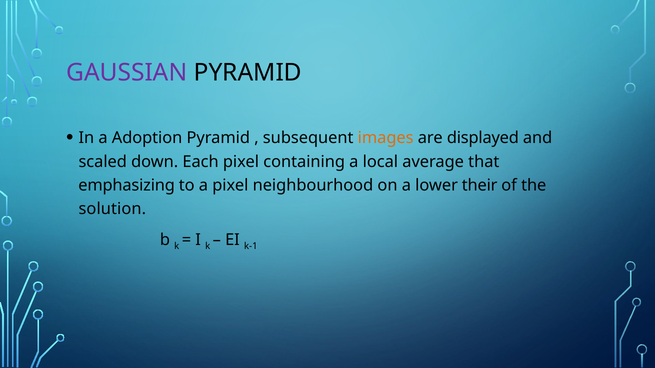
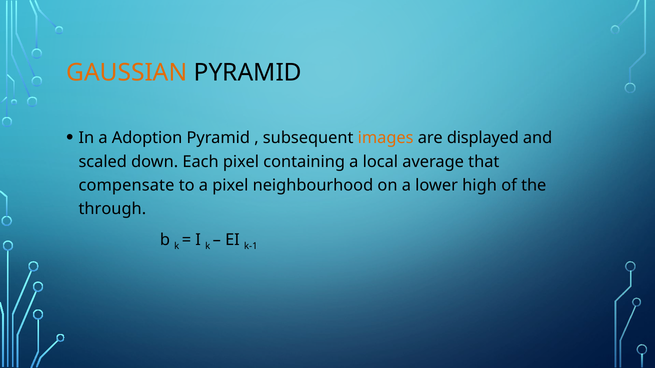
GAUSSIAN colour: purple -> orange
emphasizing: emphasizing -> compensate
their: their -> high
solution: solution -> through
